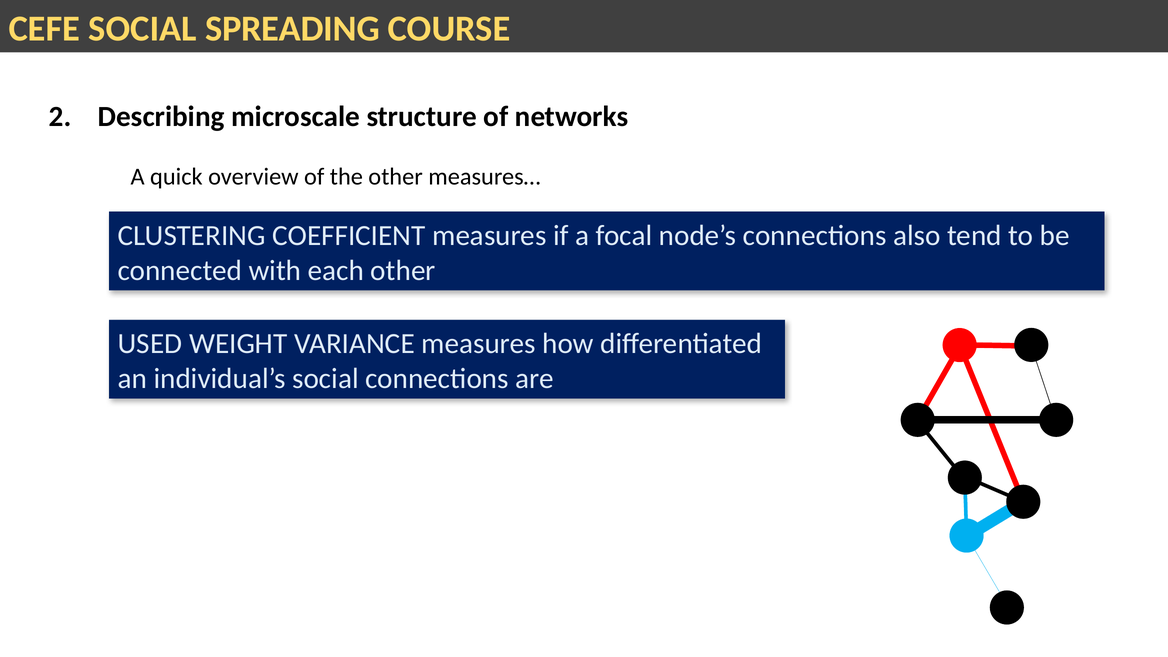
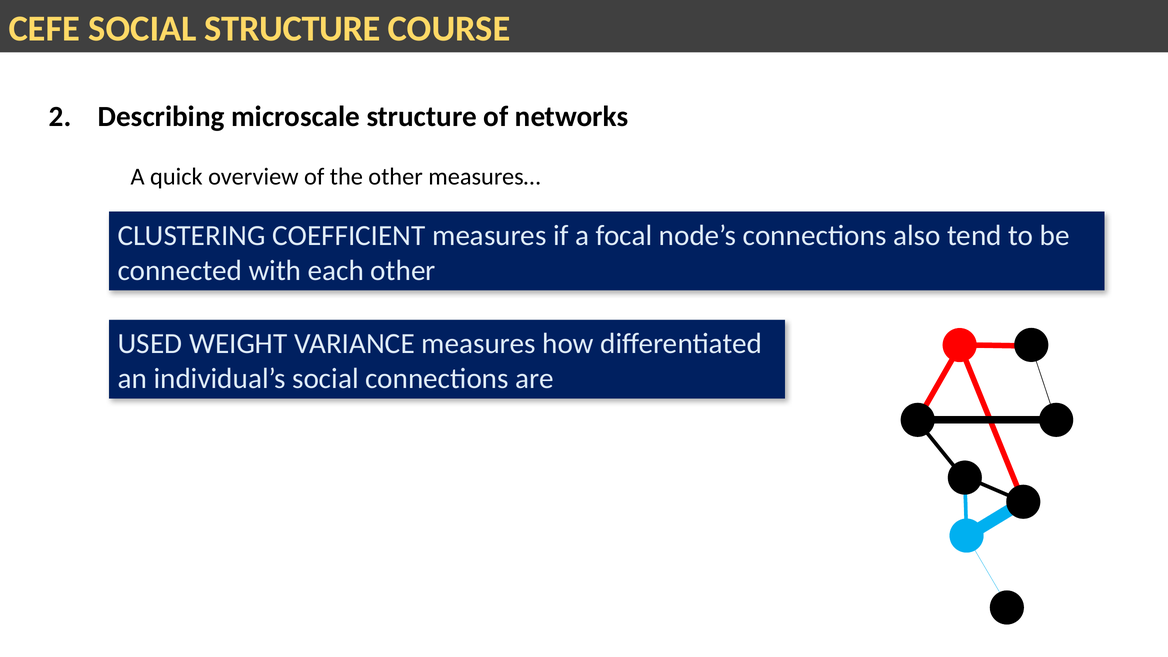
SOCIAL SPREADING: SPREADING -> STRUCTURE
